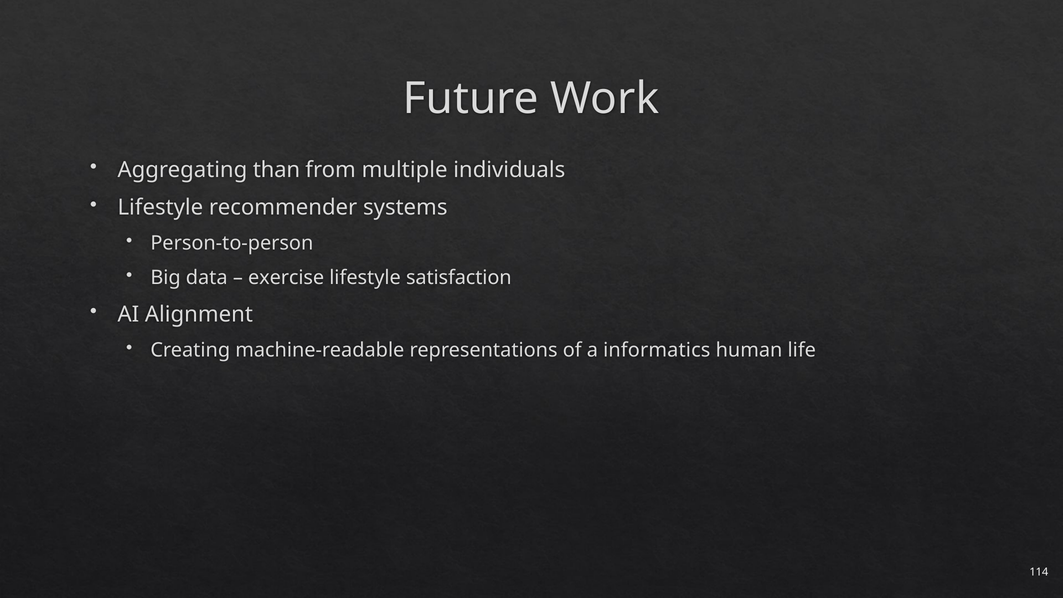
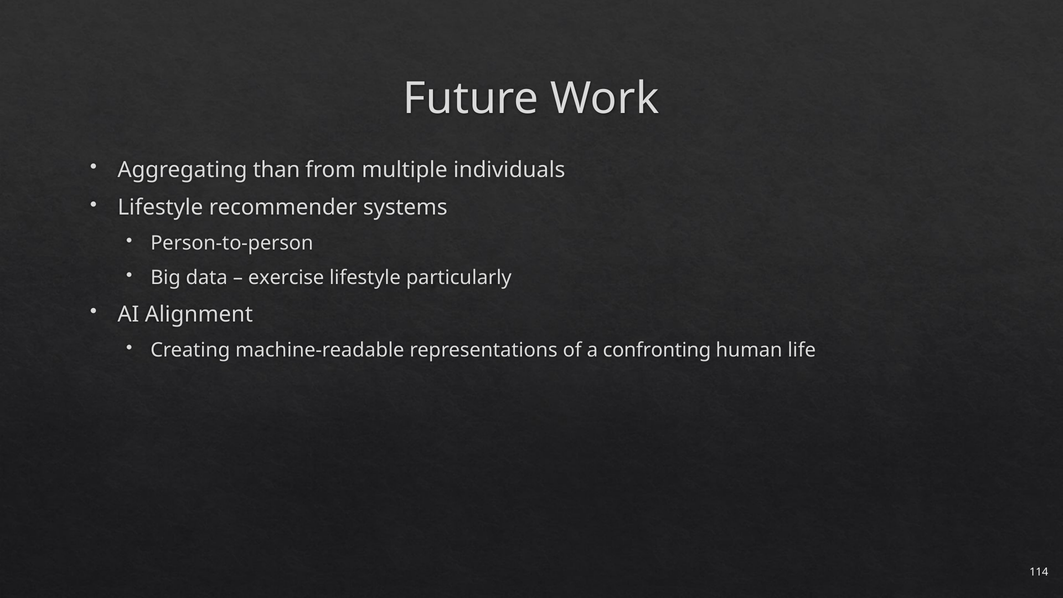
satisfaction: satisfaction -> particularly
informatics: informatics -> confronting
